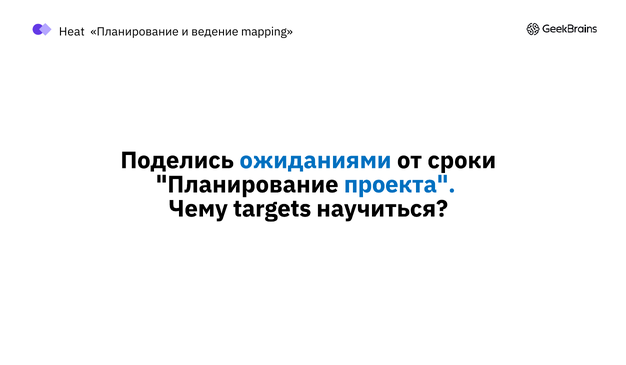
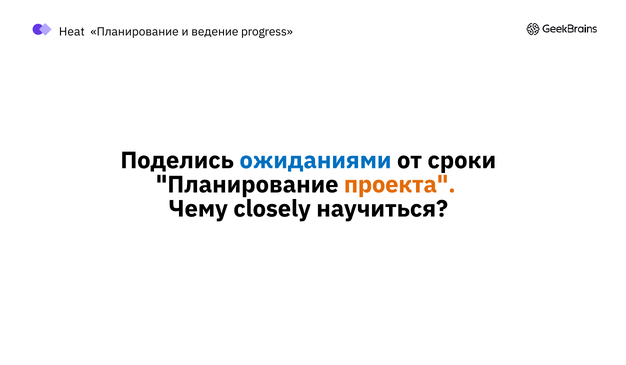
mapping: mapping -> progress
проекта colour: blue -> orange
targets: targets -> closely
